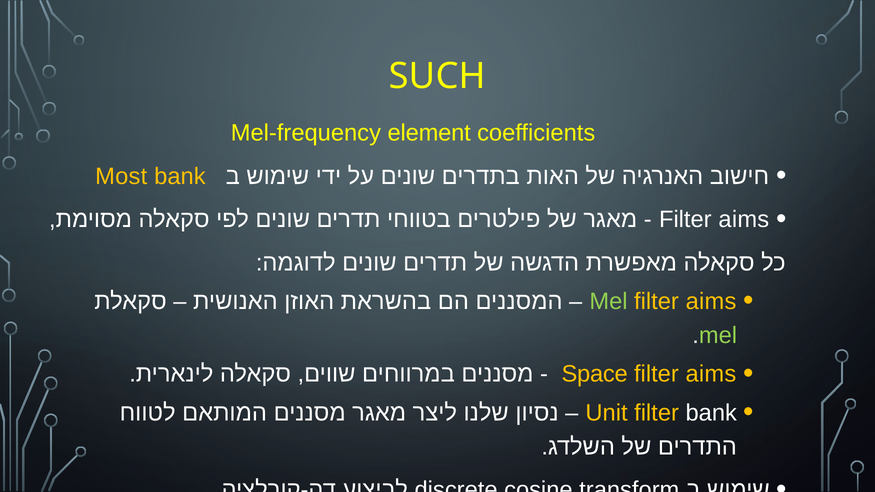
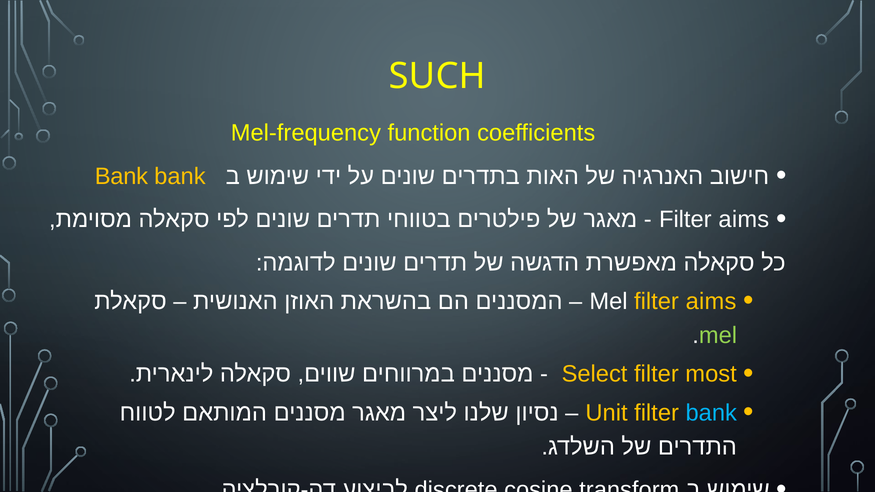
element: element -> function
Most at (121, 176): Most -> Bank
Mel at (608, 302) colour: light green -> white
Space: Space -> Select
aims at (711, 374): aims -> most
bank at (711, 413) colour: white -> light blue
